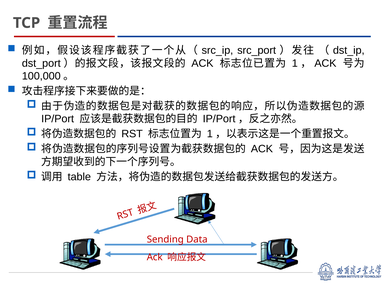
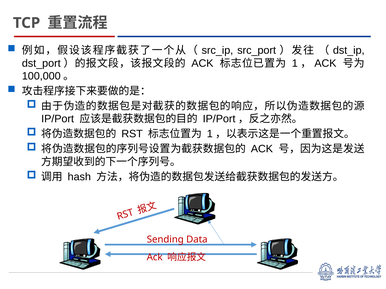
table: table -> hash
